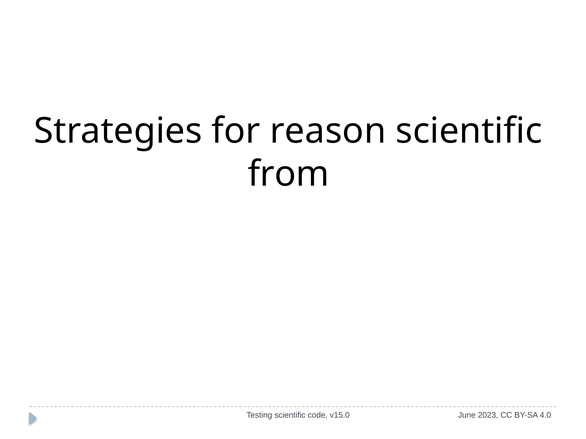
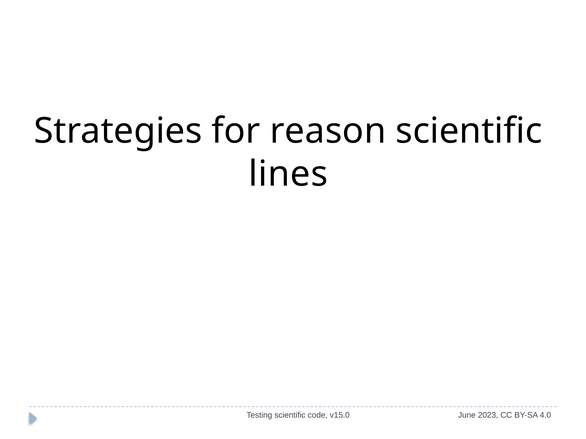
from: from -> lines
